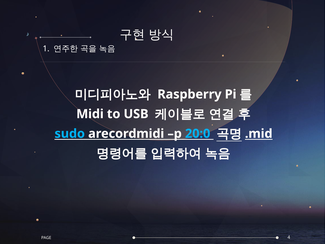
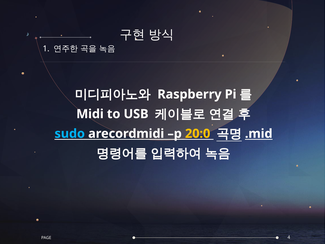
20:0 colour: light blue -> yellow
